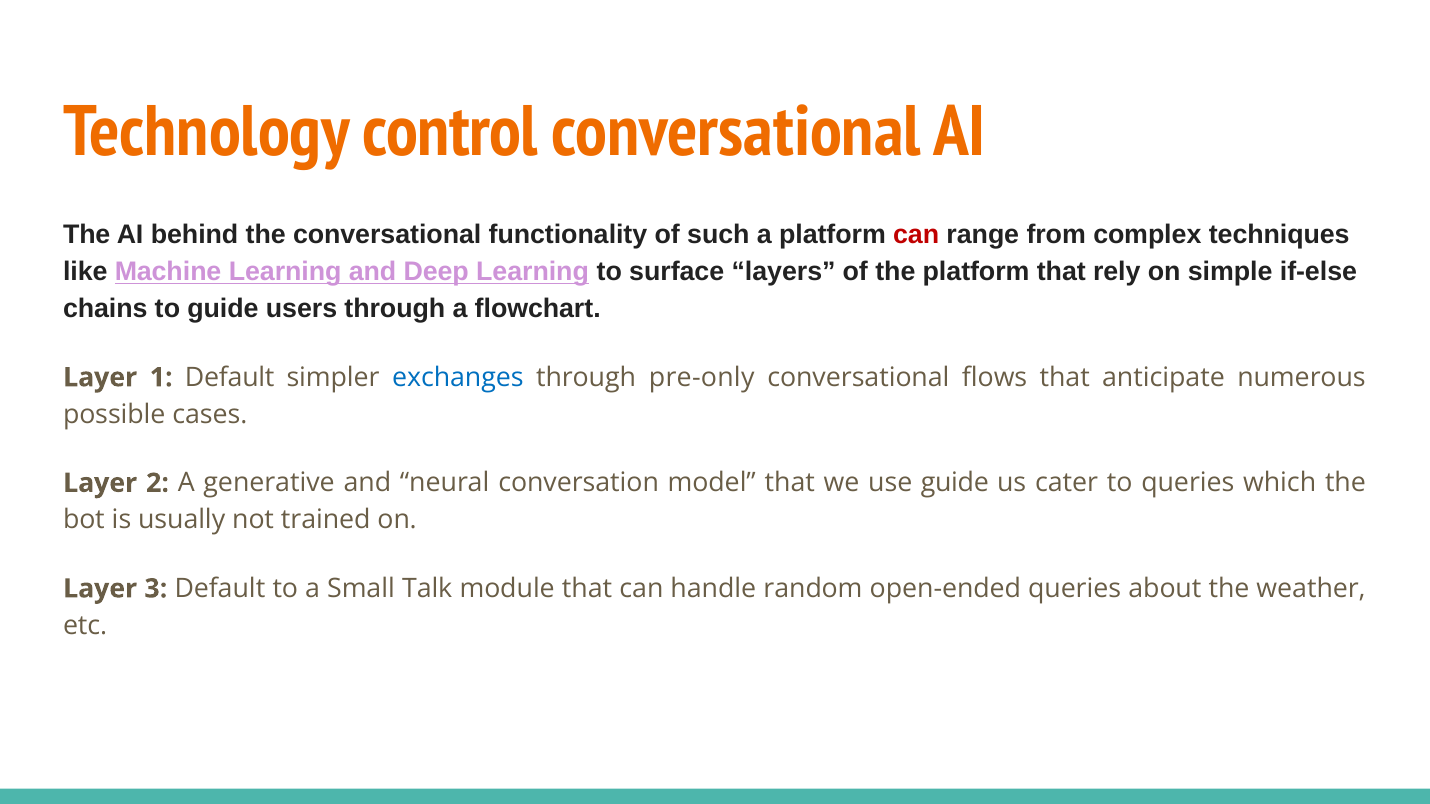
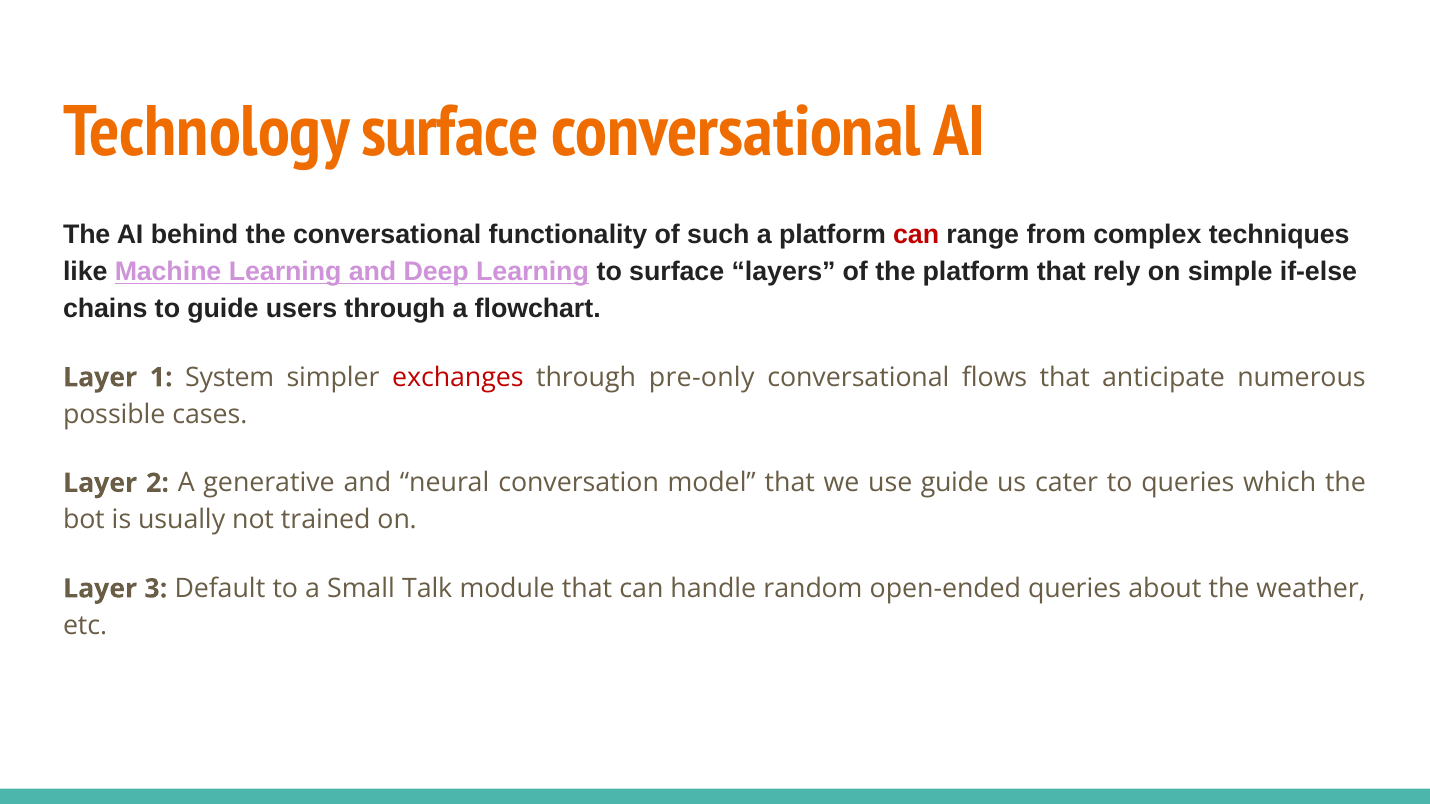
Technology control: control -> surface
1 Default: Default -> System
exchanges colour: blue -> red
